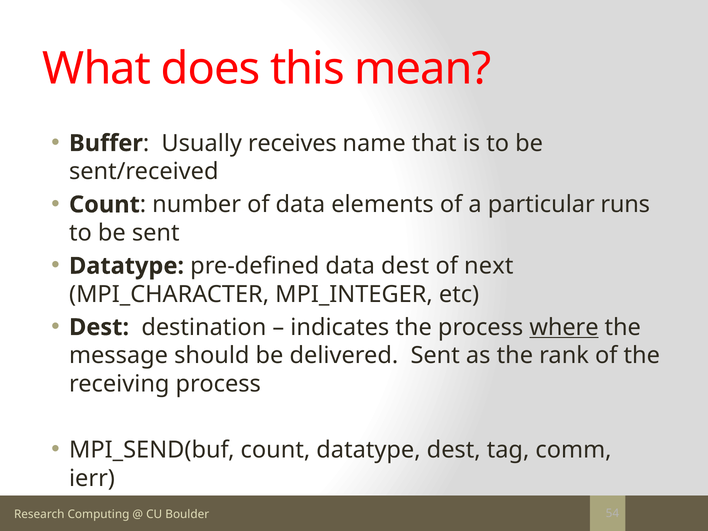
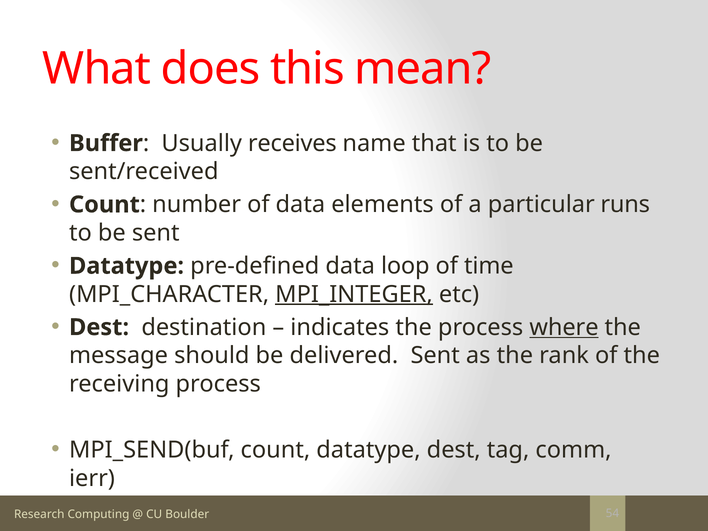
data dest: dest -> loop
next: next -> time
MPI_INTEGER underline: none -> present
